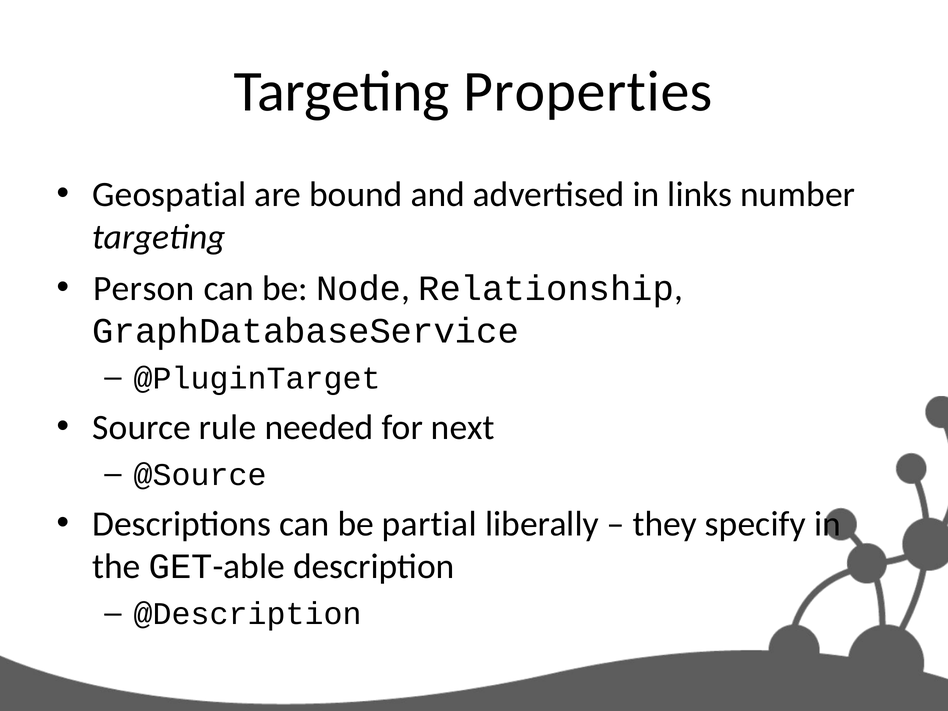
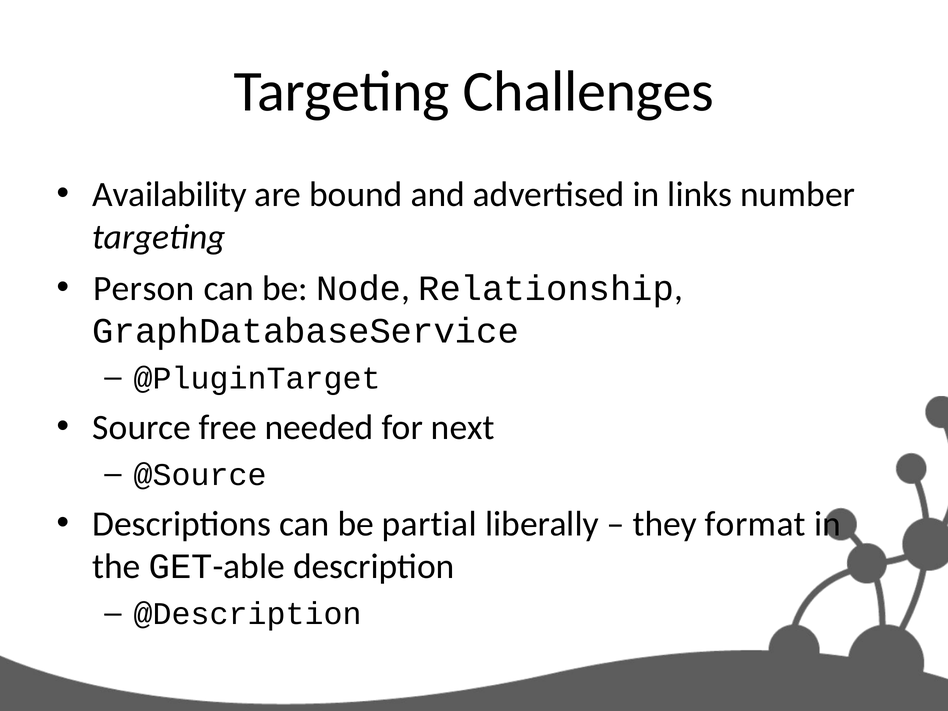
Properties: Properties -> Challenges
Geospatial: Geospatial -> Availability
rule: rule -> free
specify: specify -> format
